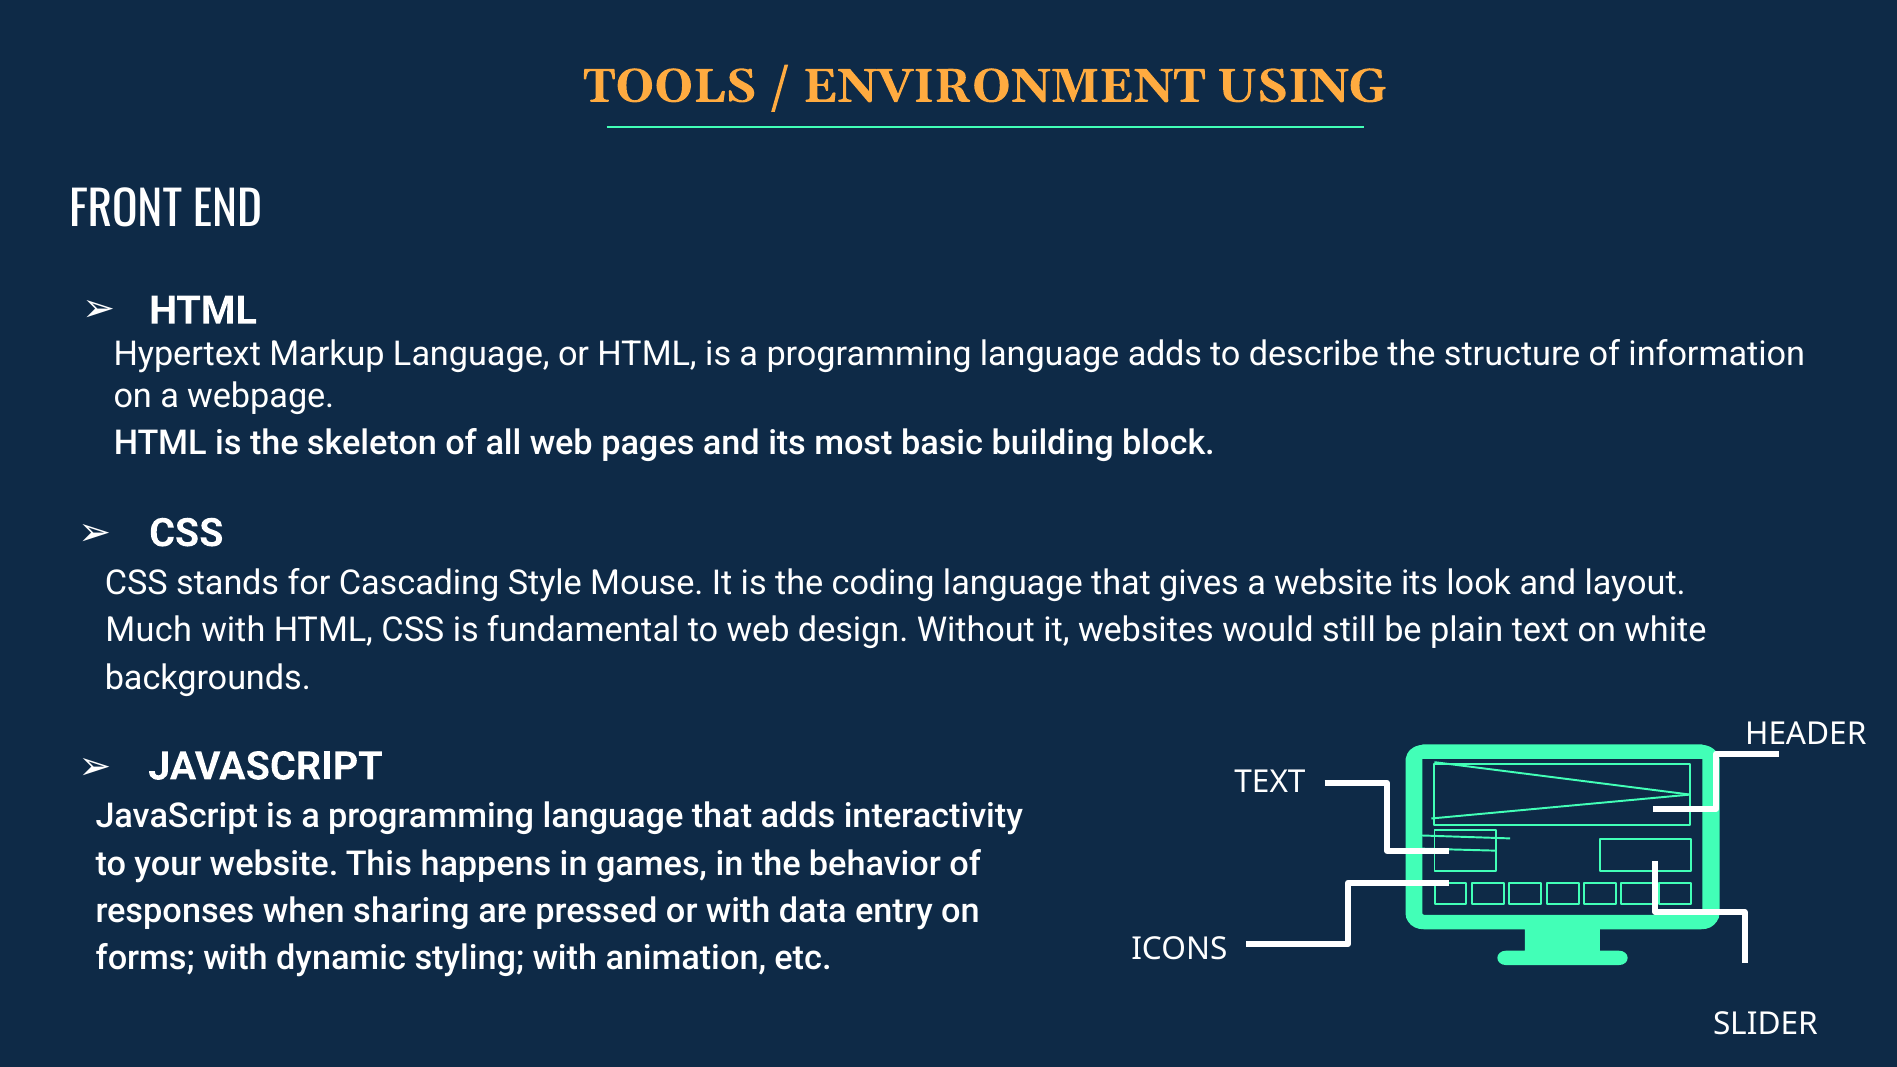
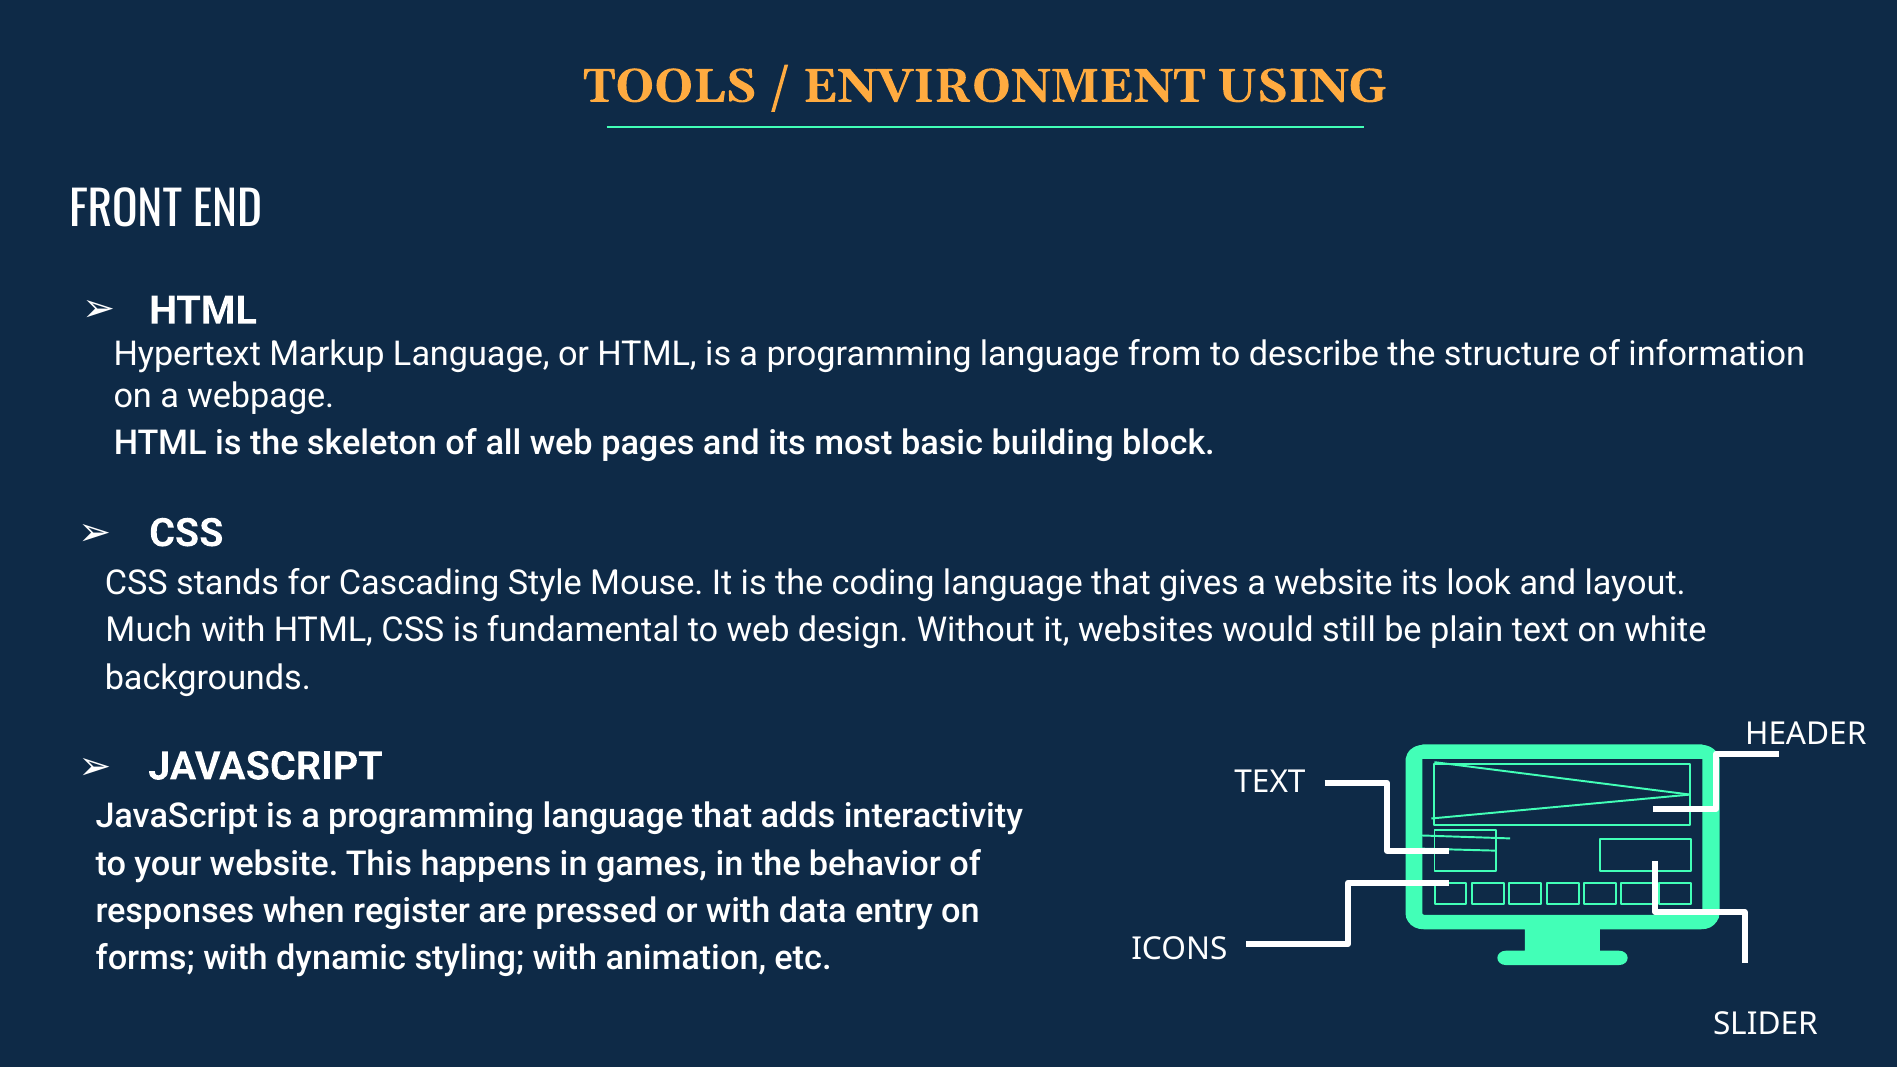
language adds: adds -> from
sharing: sharing -> register
